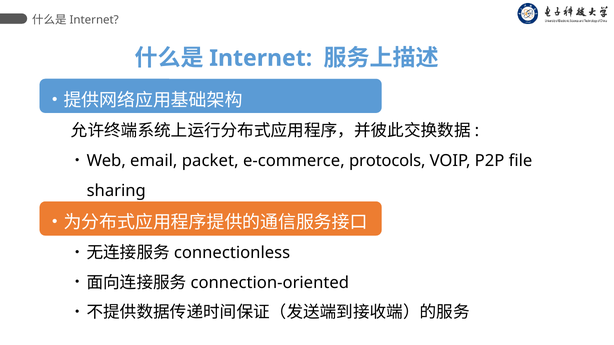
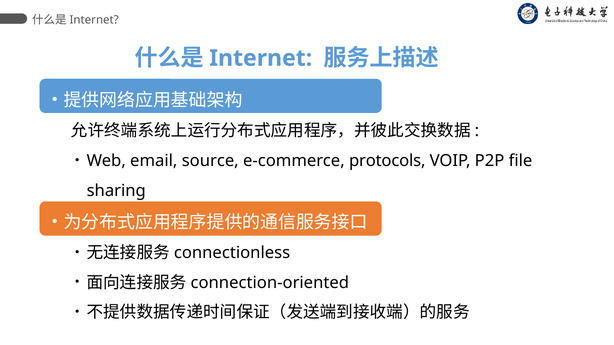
packet: packet -> source
